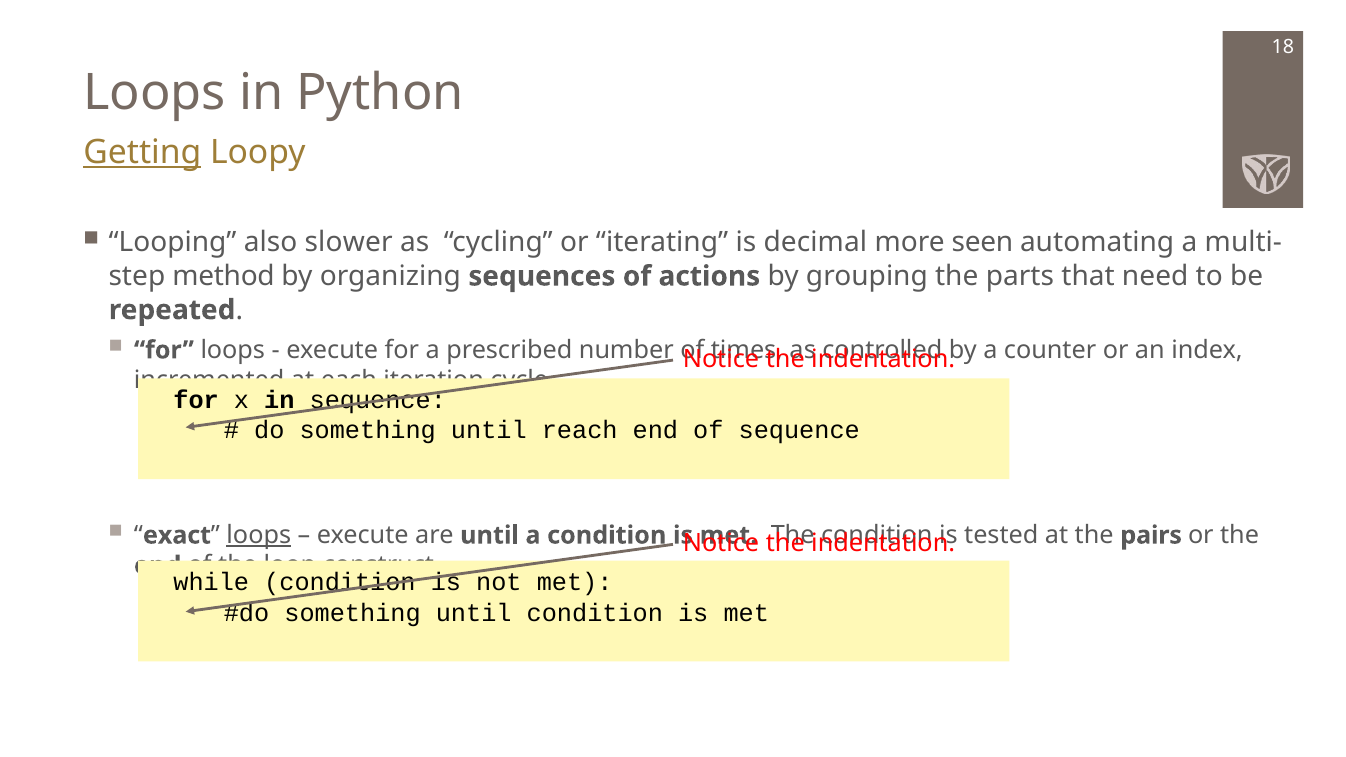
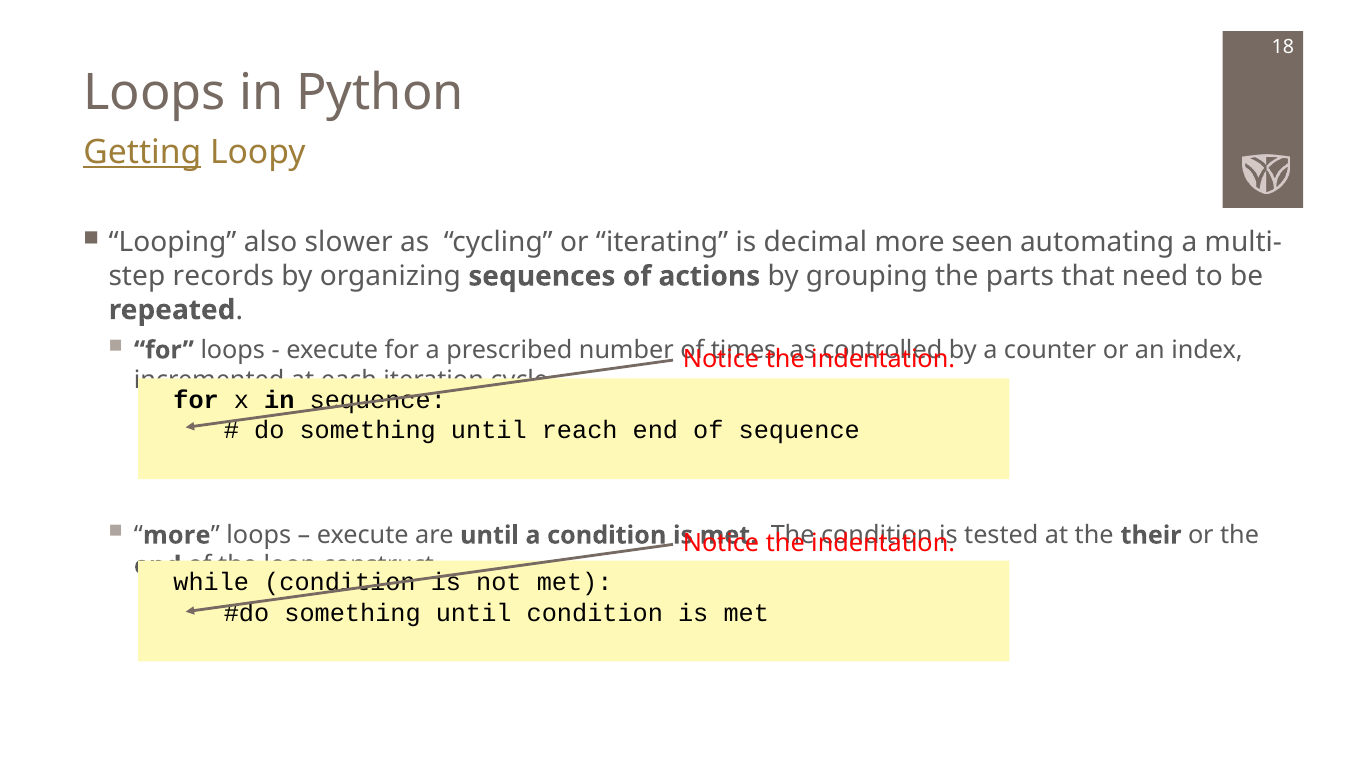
method: method -> records
exact at (177, 535): exact -> more
loops at (259, 535) underline: present -> none
pairs: pairs -> their
